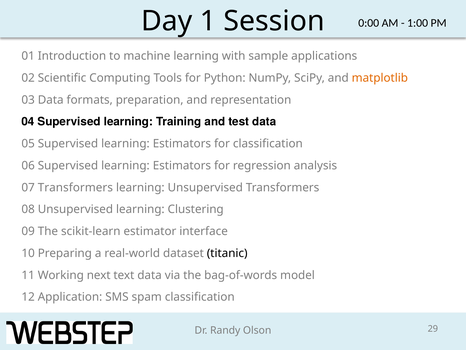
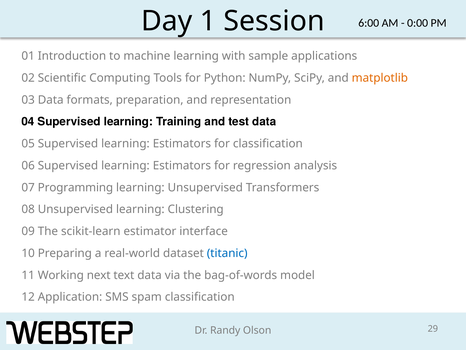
0:00: 0:00 -> 6:00
1:00: 1:00 -> 0:00
07 Transformers: Transformers -> Programming
titanic colour: black -> blue
